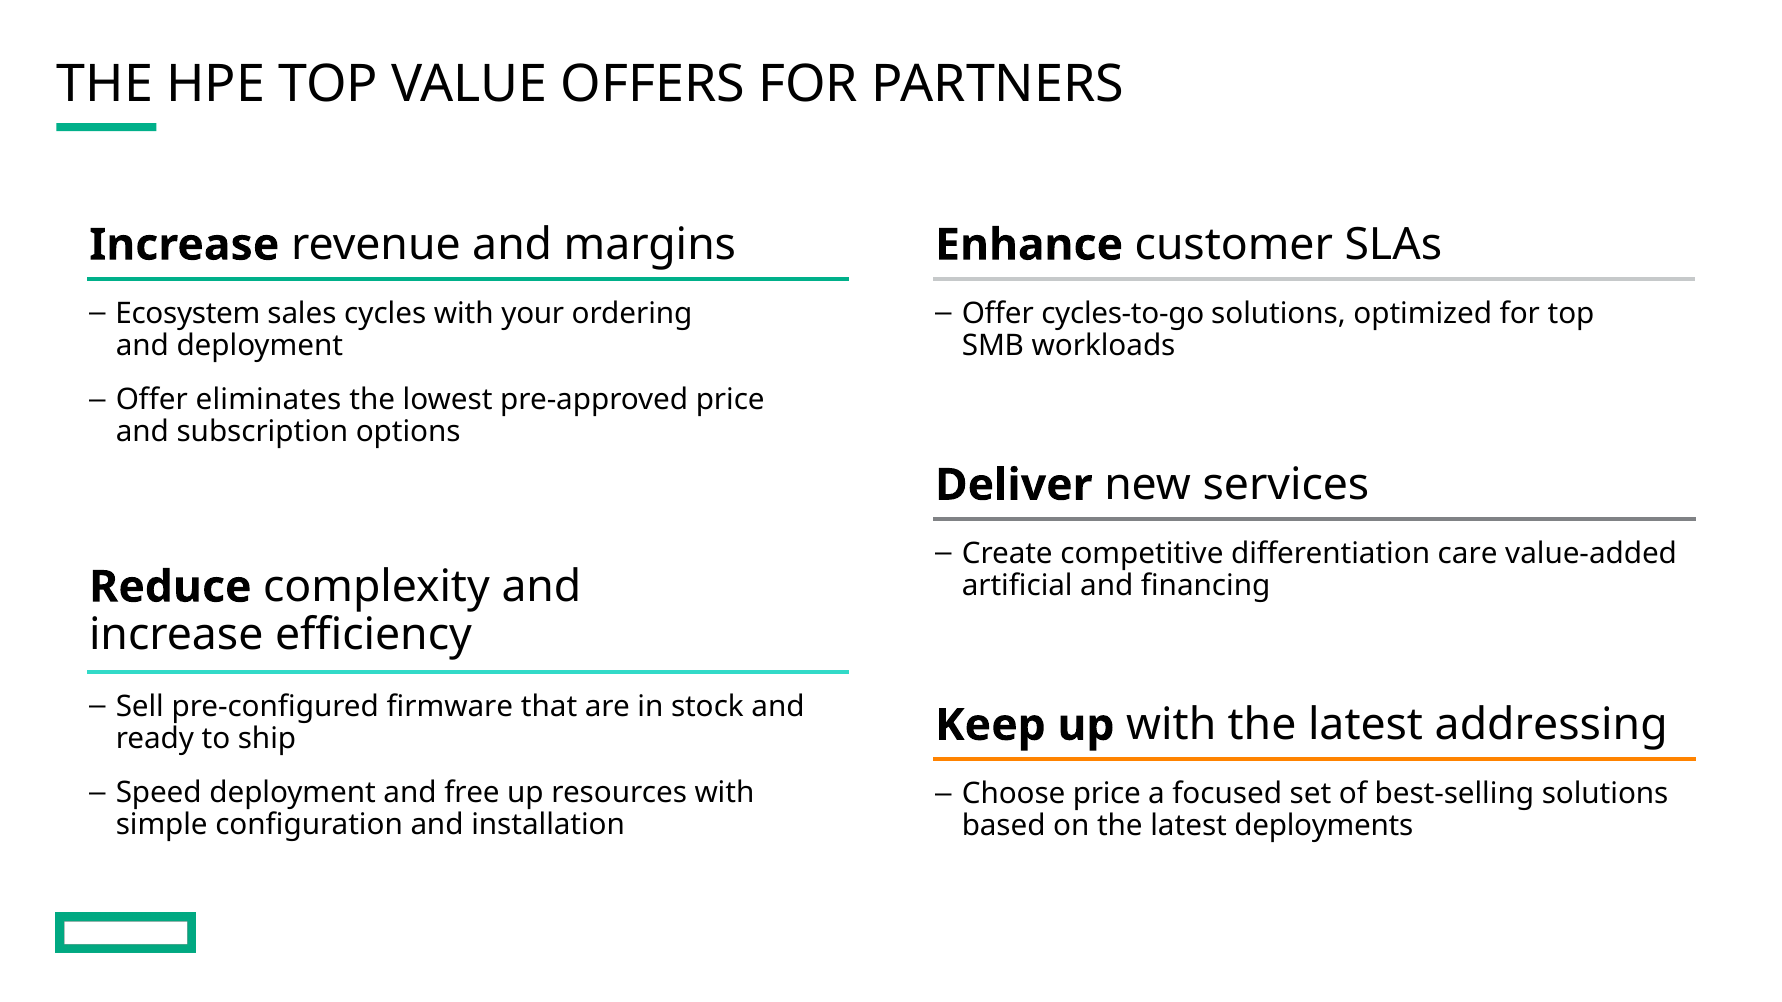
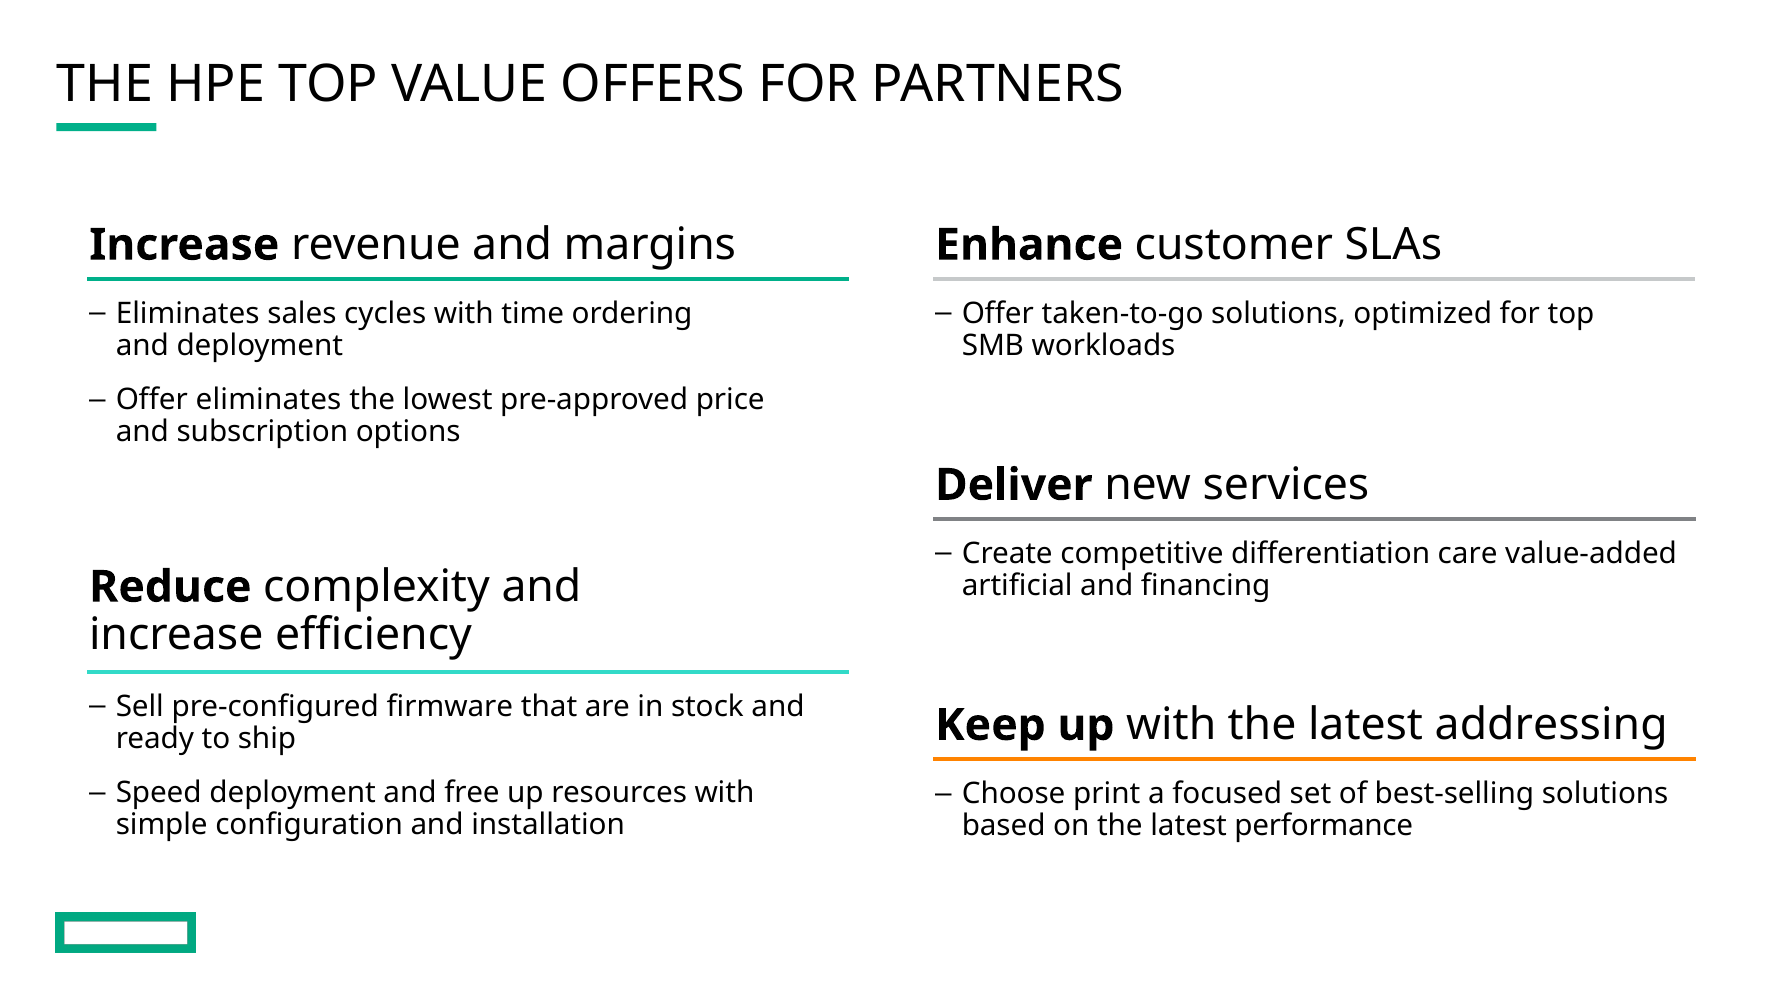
cycles-to-go: cycles-to-go -> taken-to-go
Ecosystem at (188, 313): Ecosystem -> Eliminates
your: your -> time
Choose price: price -> print
deployments: deployments -> performance
